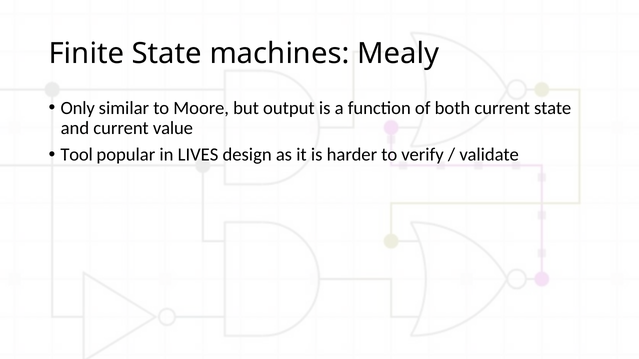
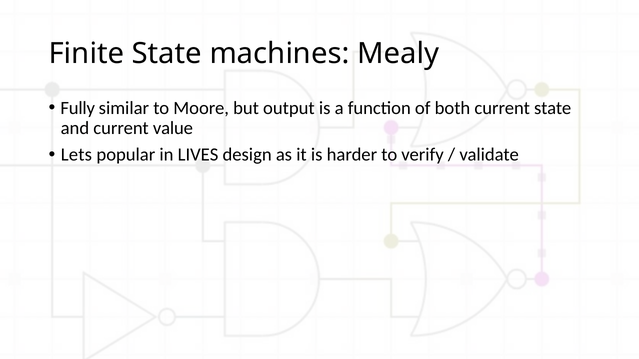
Only: Only -> Fully
Tool: Tool -> Lets
